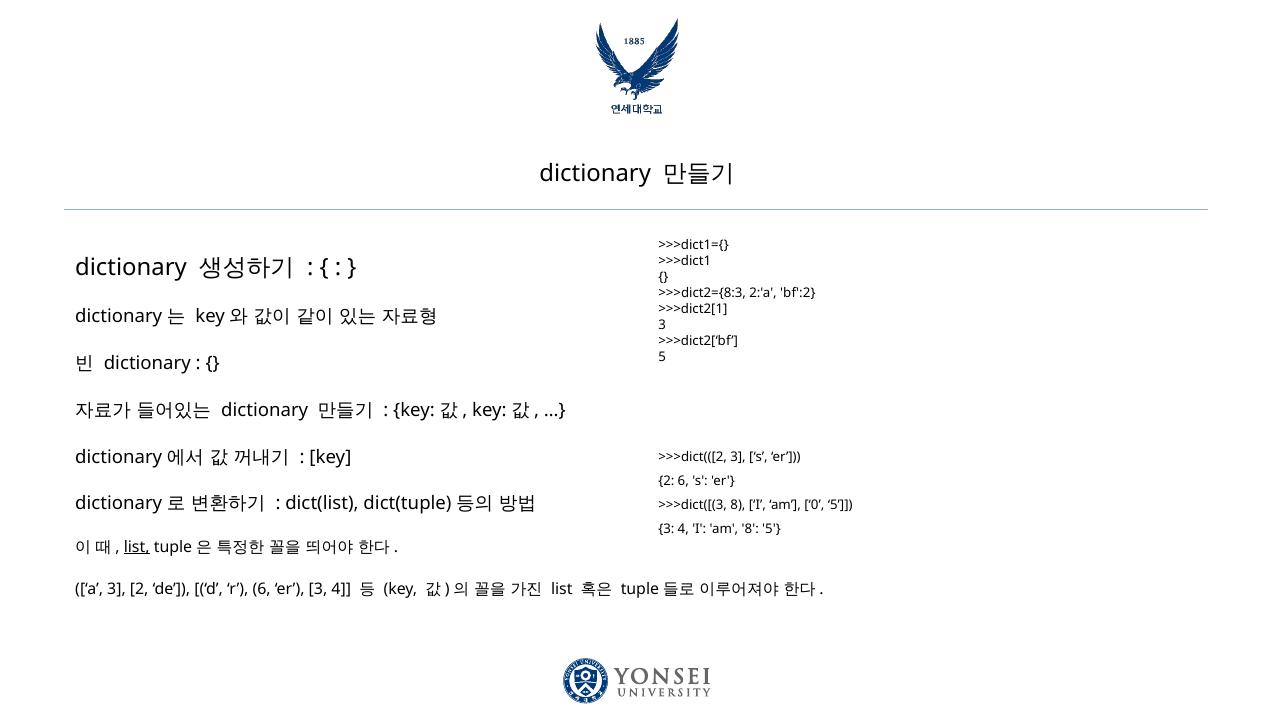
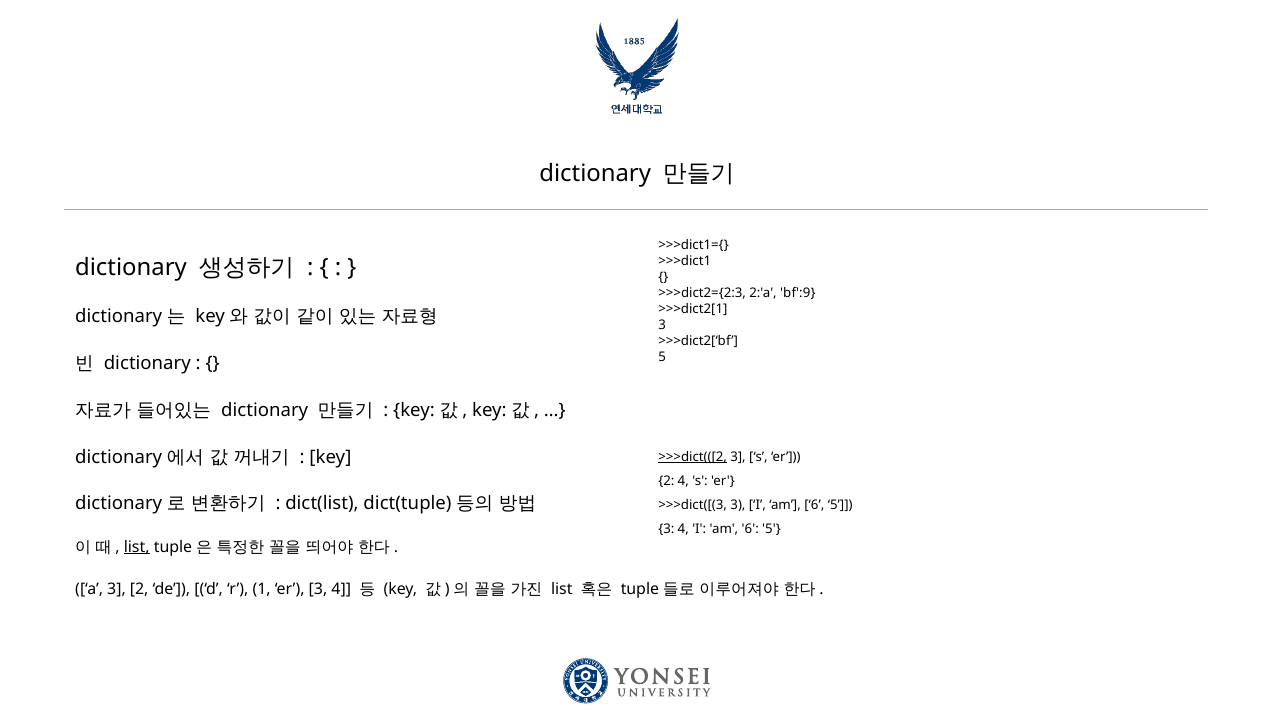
>>>dict2={8:3: >>>dict2={8:3 -> >>>dict2={2:3
bf':2: bf':2 -> bf':9
>>>dict(([2 underline: none -> present
2 6: 6 -> 4
>>>dict([(3 8: 8 -> 3
0 at (814, 505): 0 -> 6
4 I am 8: 8 -> 6
r 6: 6 -> 1
